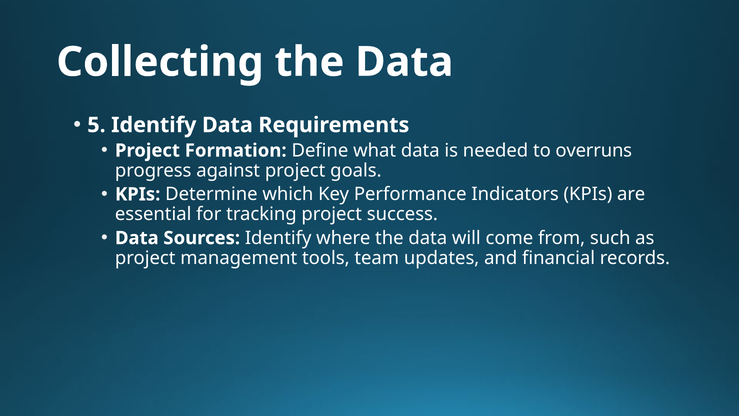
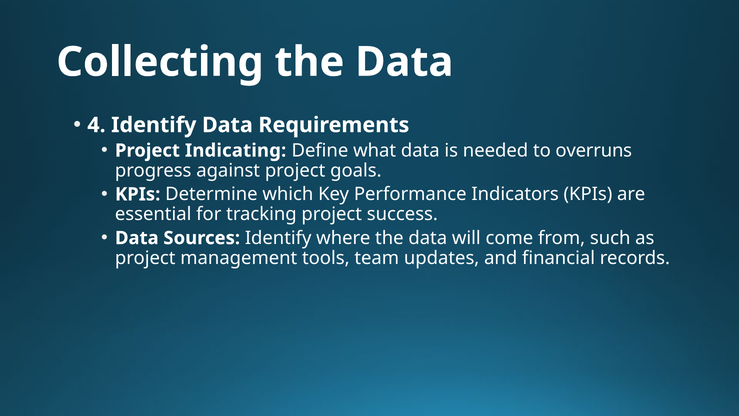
5: 5 -> 4
Formation: Formation -> Indicating
